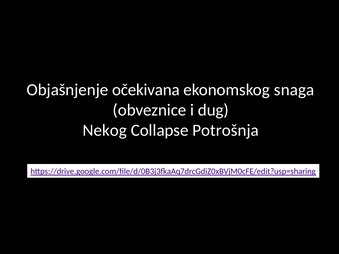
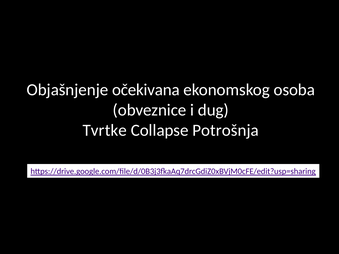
snaga: snaga -> osoba
Nekog: Nekog -> Tvrtke
